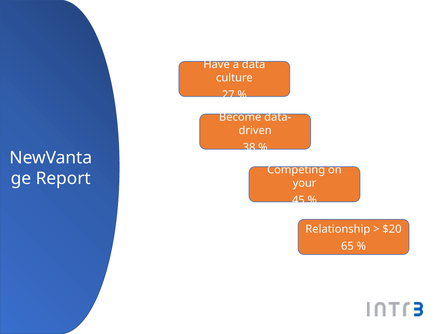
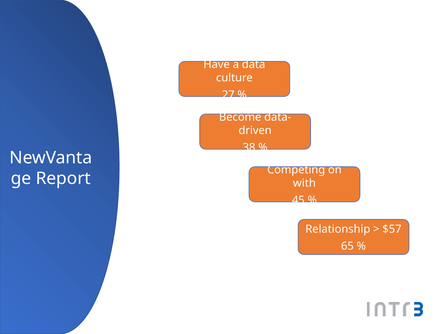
your: your -> with
$20: $20 -> $57
